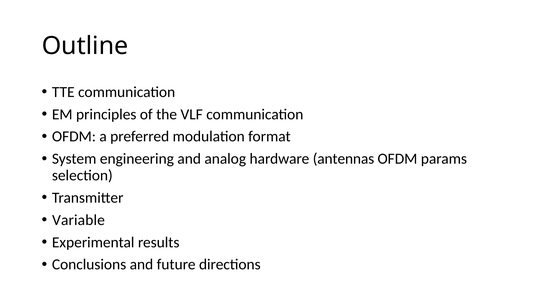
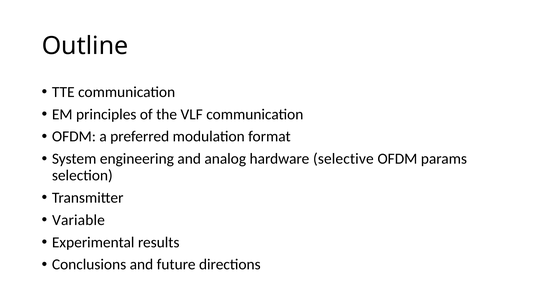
antennas: antennas -> selective
